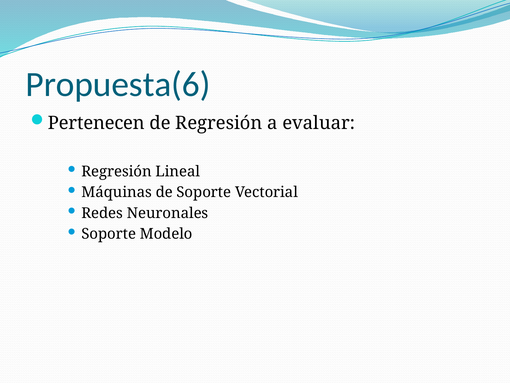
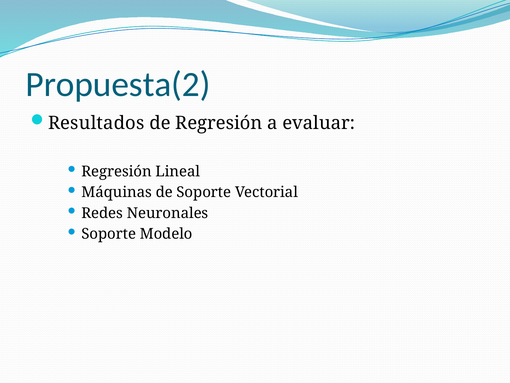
Propuesta(6: Propuesta(6 -> Propuesta(2
Pertenecen: Pertenecen -> Resultados
